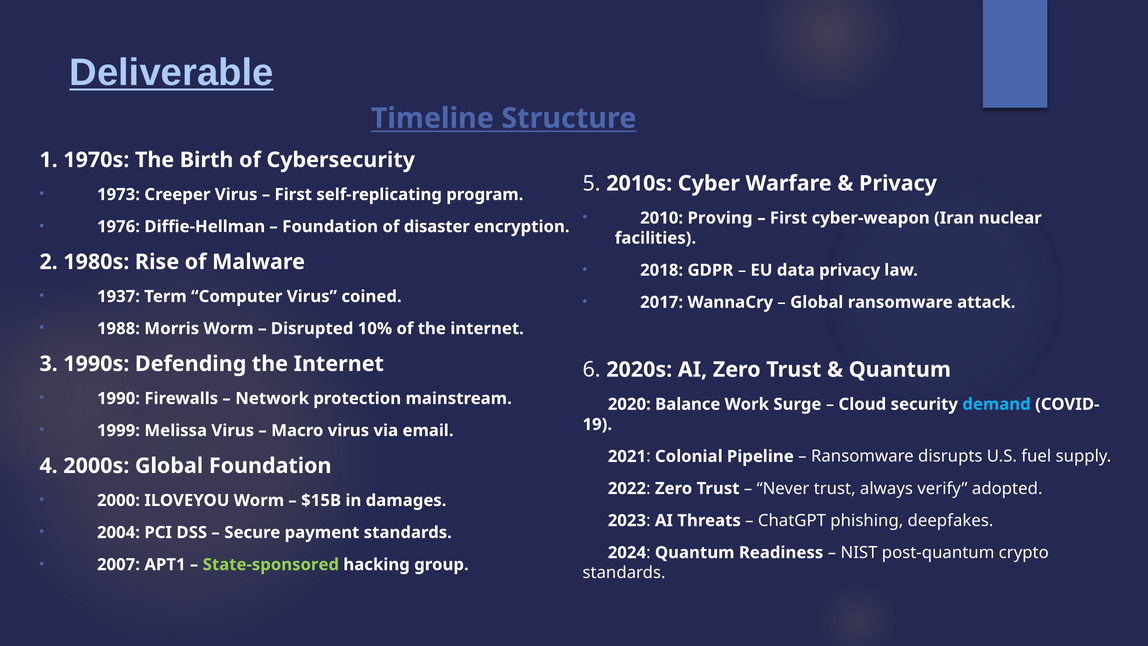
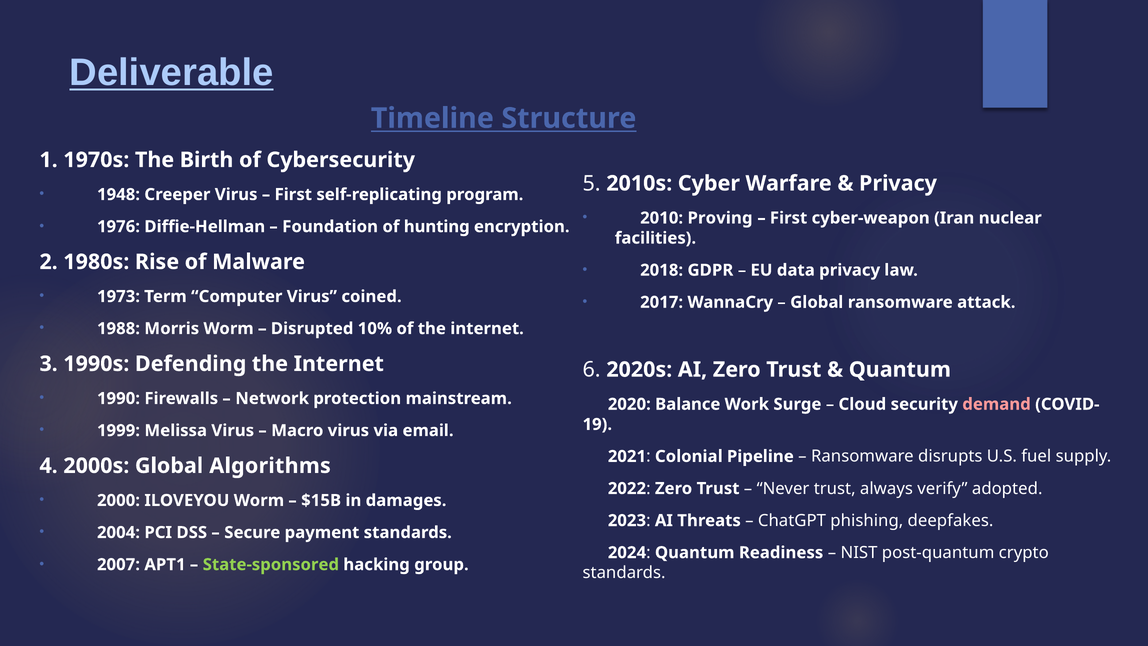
1973: 1973 -> 1948
disaster: disaster -> hunting
1937: 1937 -> 1973
demand colour: light blue -> pink
Global Foundation: Foundation -> Algorithms
